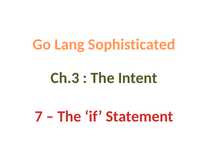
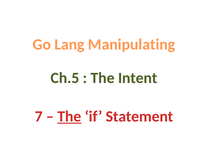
Sophisticated: Sophisticated -> Manipulating
Ch.3: Ch.3 -> Ch.5
The at (69, 116) underline: none -> present
